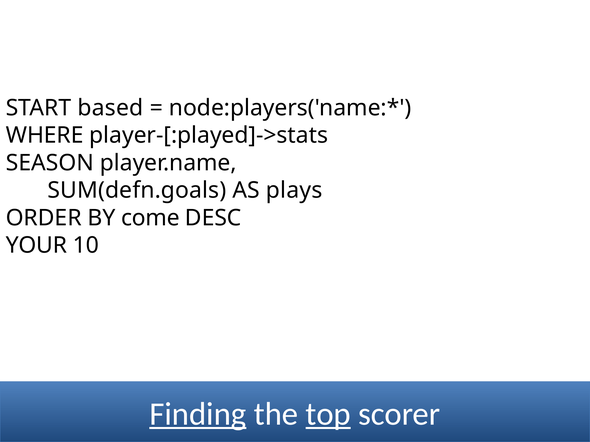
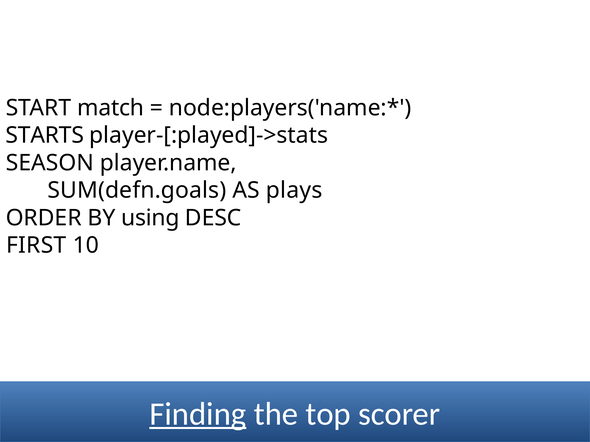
based: based -> match
WHERE: WHERE -> STARTS
come: come -> using
YOUR: YOUR -> FIRST
top underline: present -> none
